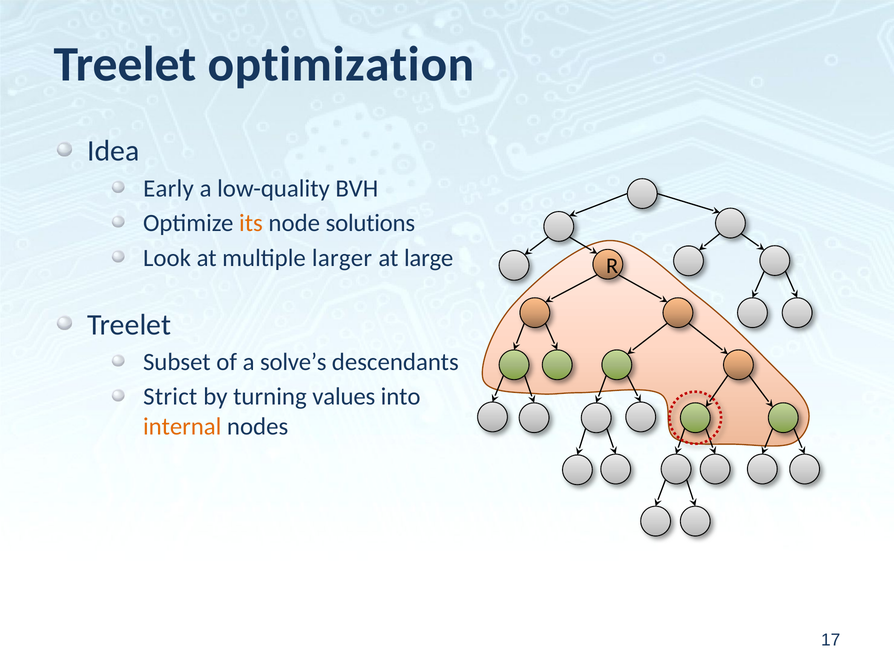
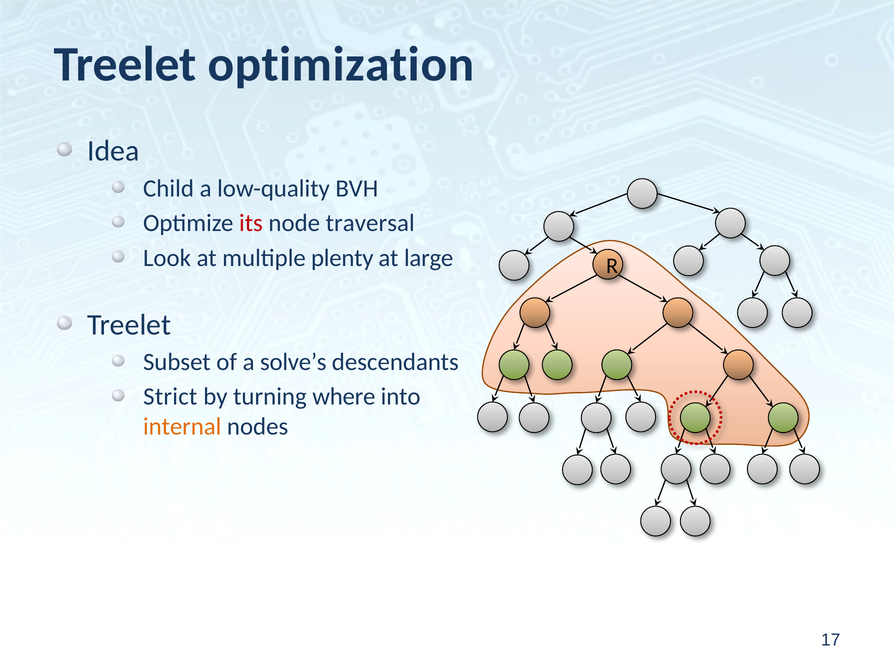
Early: Early -> Child
its colour: orange -> red
solutions: solutions -> traversal
larger: larger -> plenty
values: values -> where
